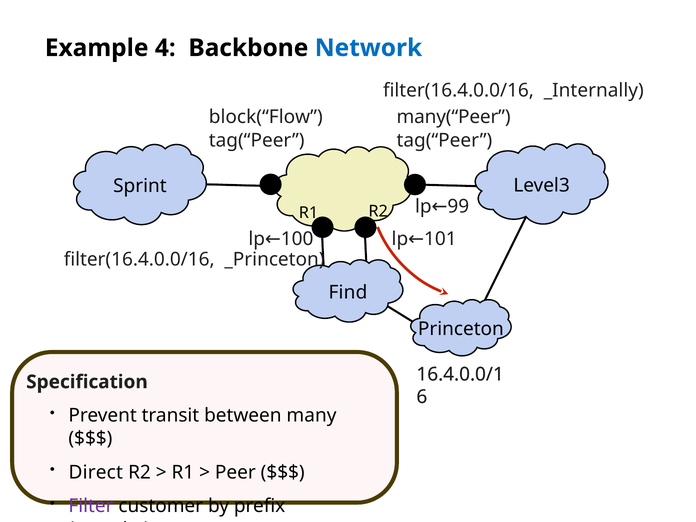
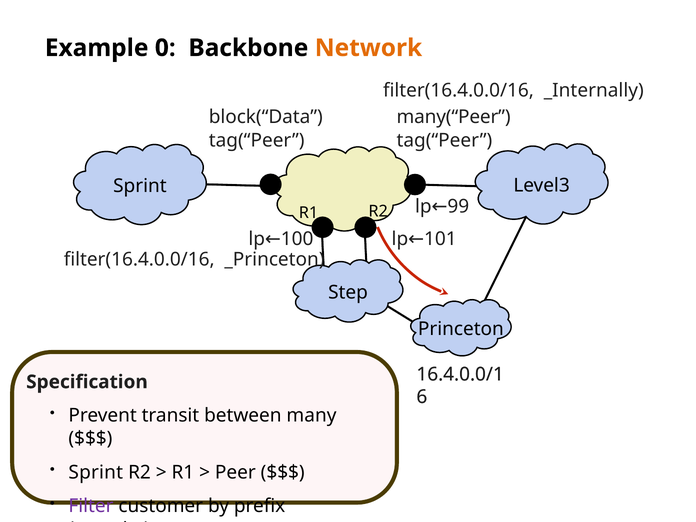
4: 4 -> 0
Network colour: blue -> orange
block(“Flow: block(“Flow -> block(“Data
Find: Find -> Step
Direct at (96, 472): Direct -> Sprint
